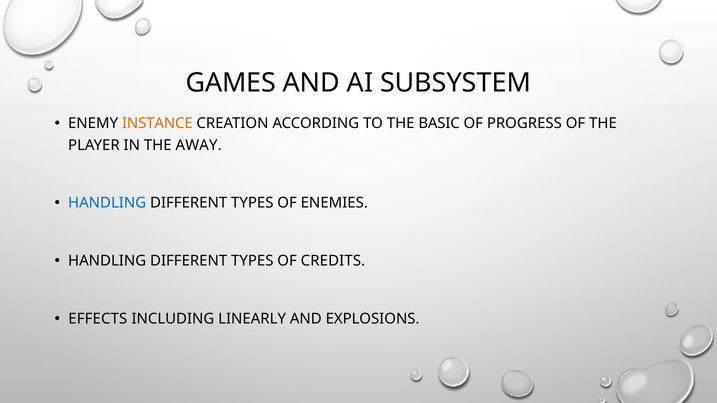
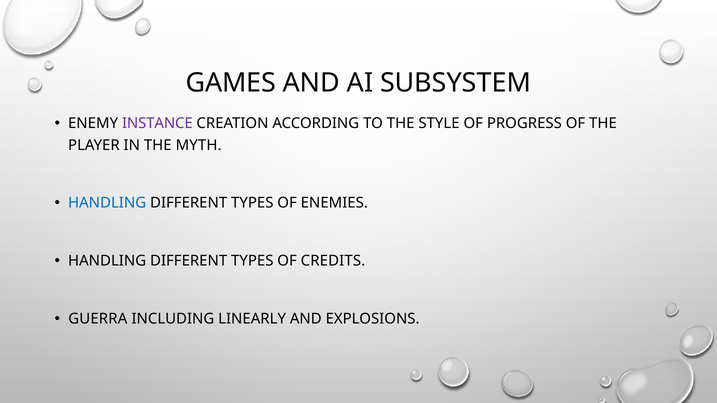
INSTANCE colour: orange -> purple
BASIC: BASIC -> STYLE
AWAY: AWAY -> MYTH
EFFECTS: EFFECTS -> GUERRA
